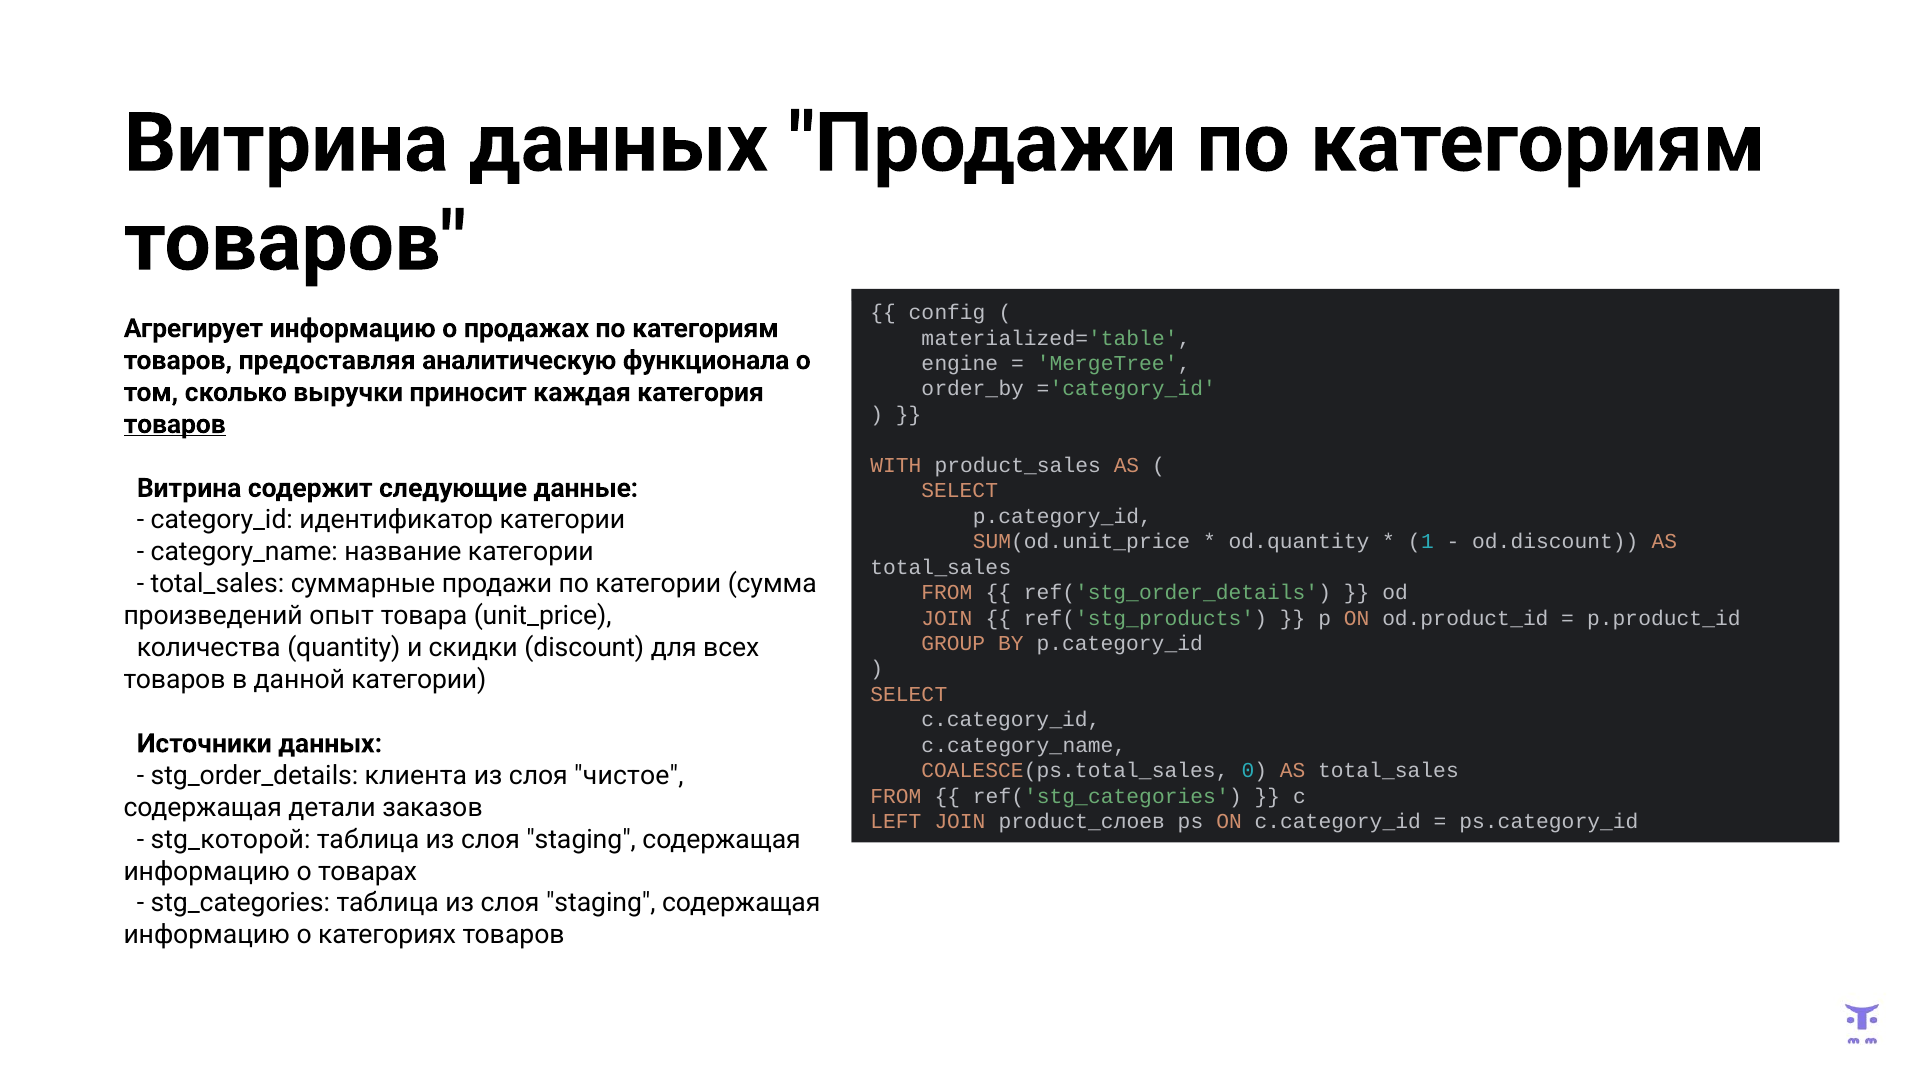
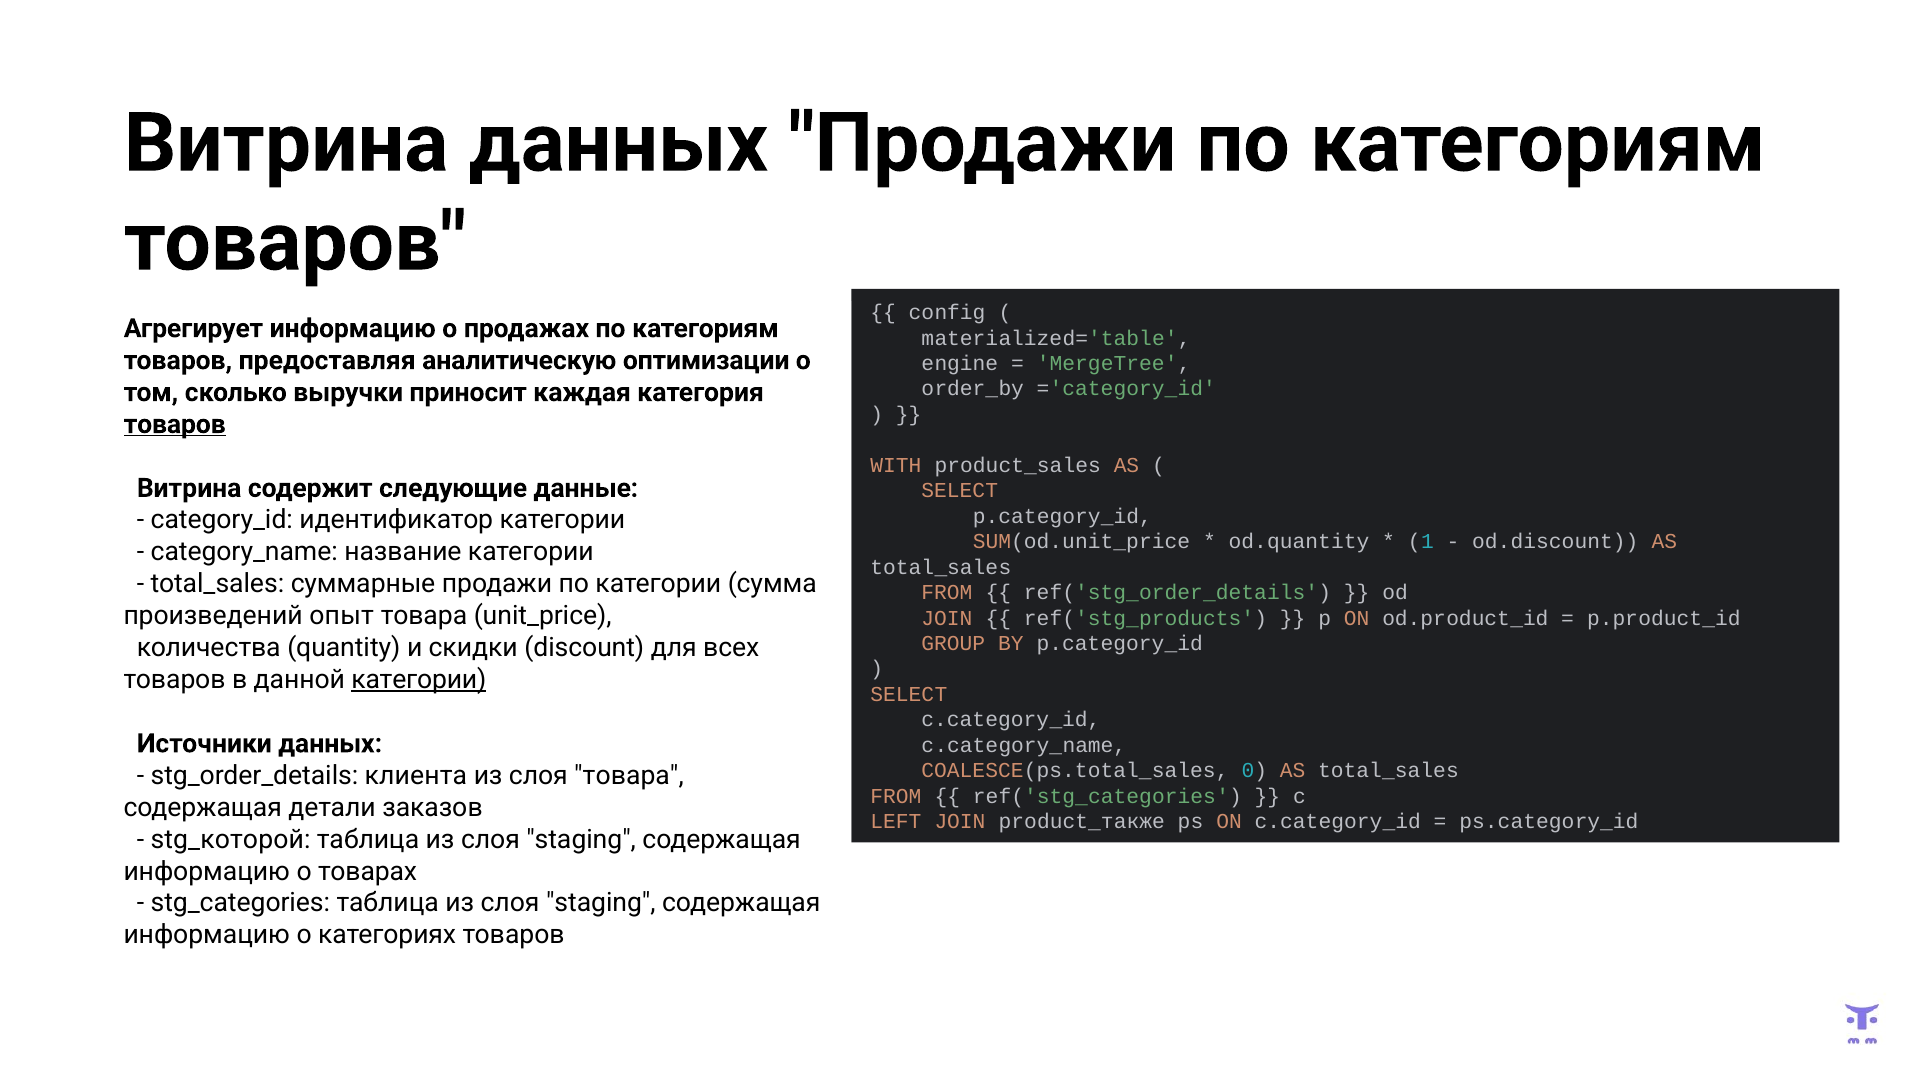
функционала: функционала -> оптимизации
категории at (419, 680) underline: none -> present
слоя чистое: чистое -> товара
product_слоев: product_слоев -> product_также
